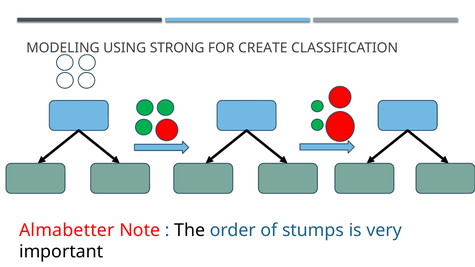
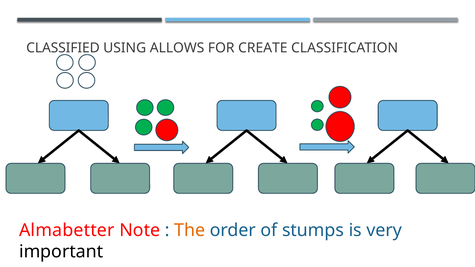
MODELING: MODELING -> CLASSIFIED
STRONG: STRONG -> ALLOWS
The colour: black -> orange
